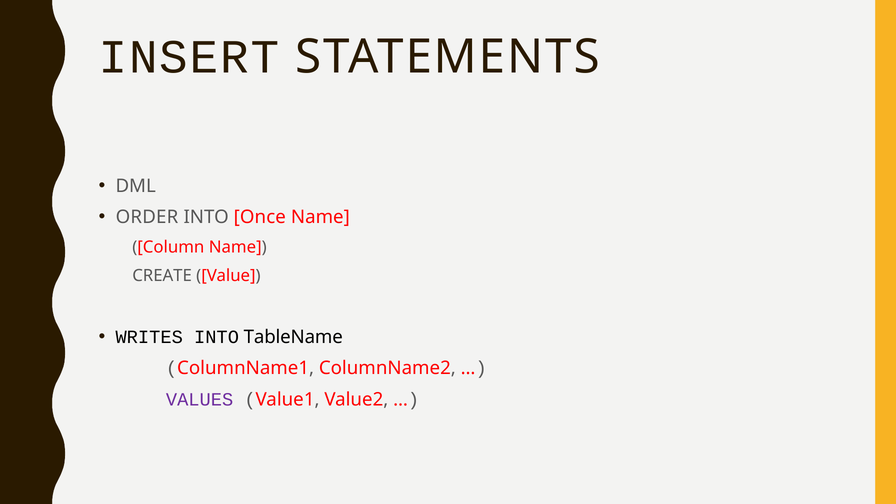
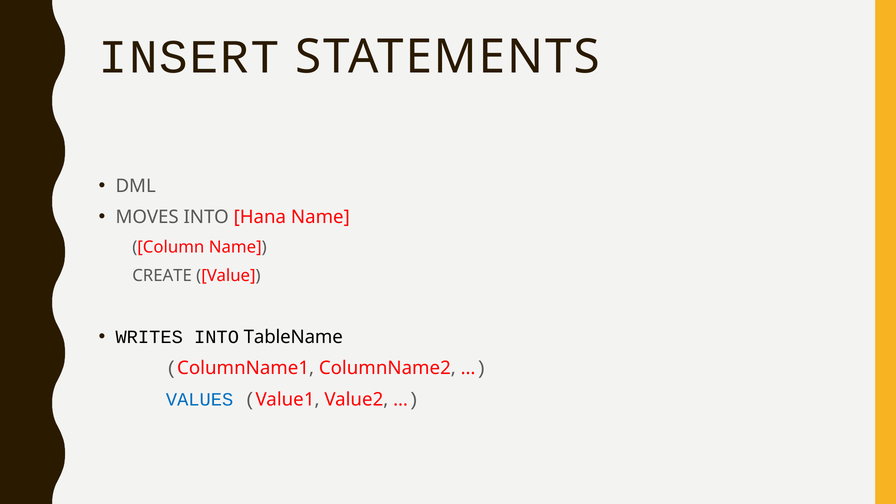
ORDER: ORDER -> MOVES
Once: Once -> Hana
VALUES colour: purple -> blue
